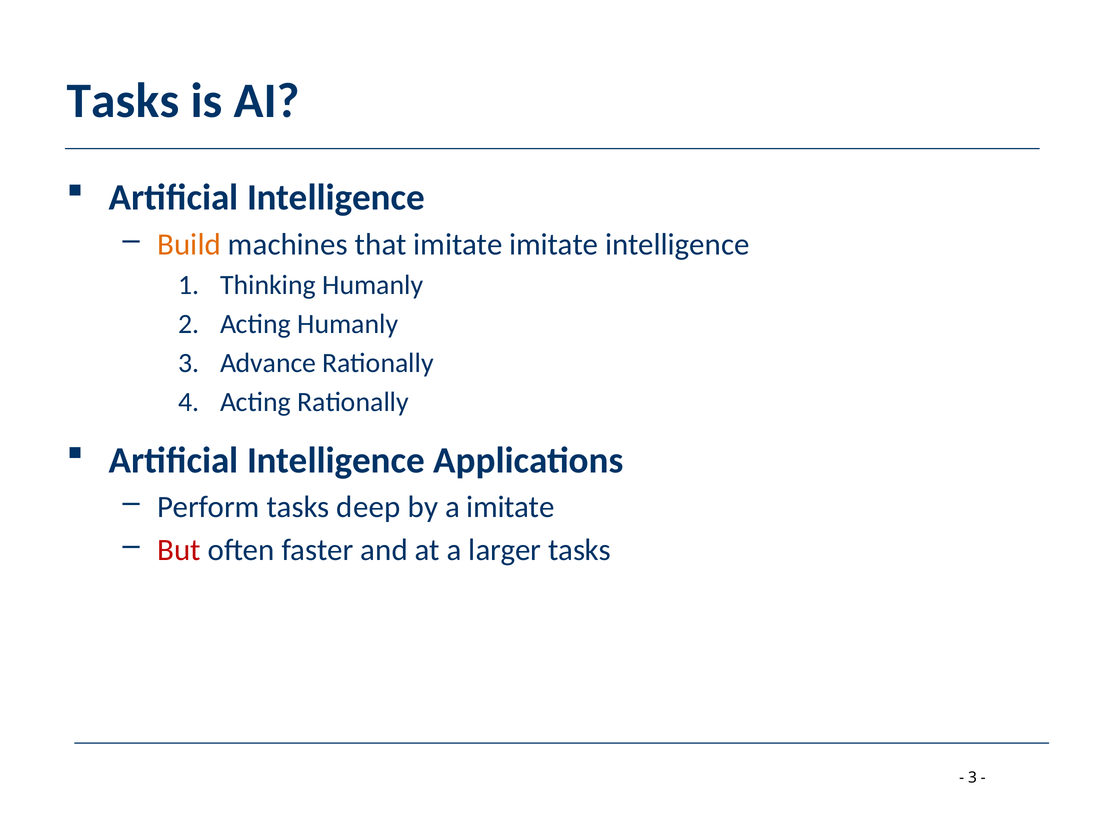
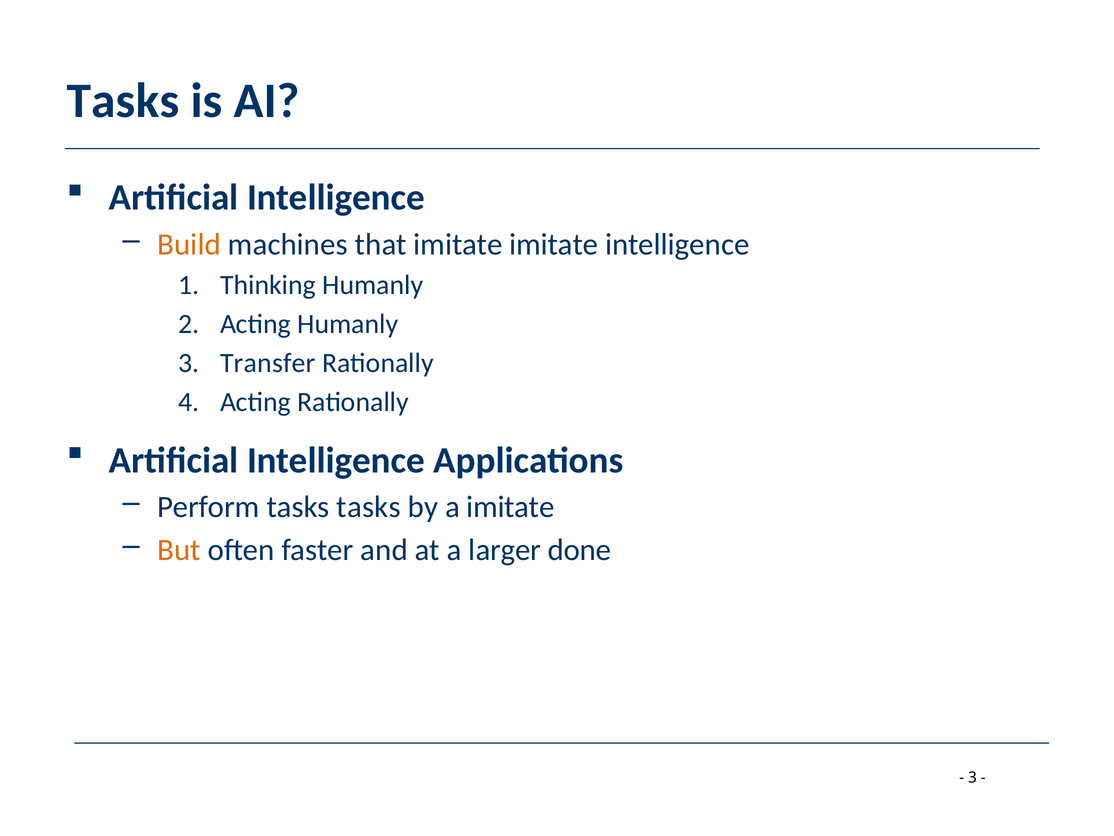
Advance: Advance -> Transfer
tasks deep: deep -> tasks
But colour: red -> orange
larger tasks: tasks -> done
